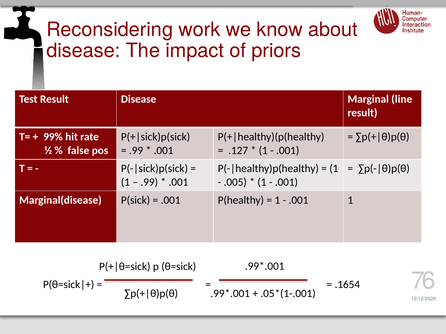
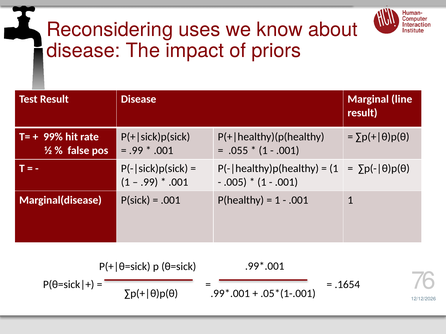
work: work -> uses
.127: .127 -> .055
